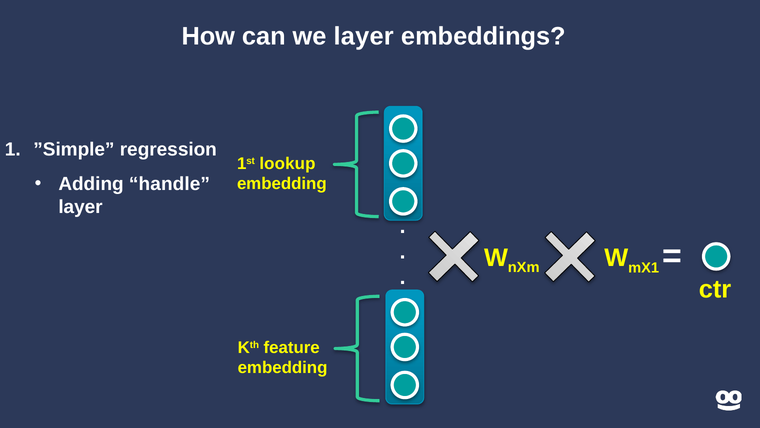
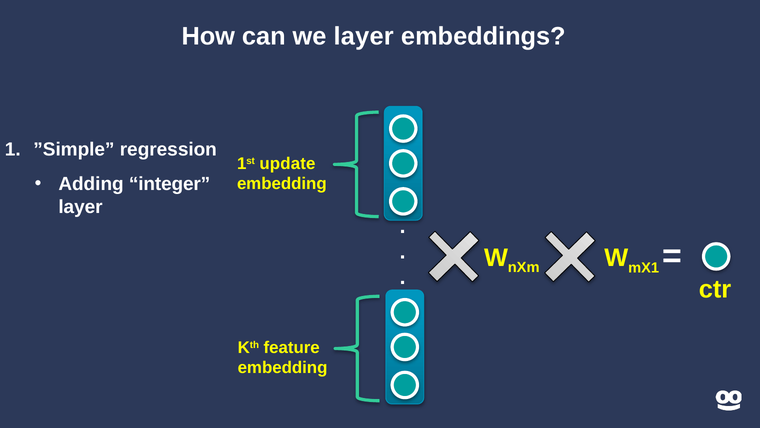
lookup: lookup -> update
handle: handle -> integer
